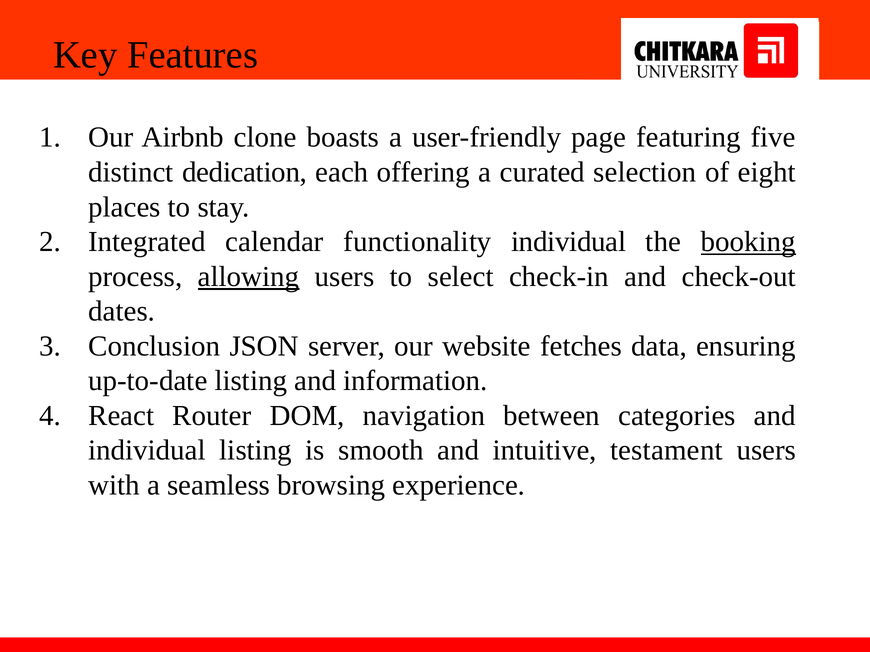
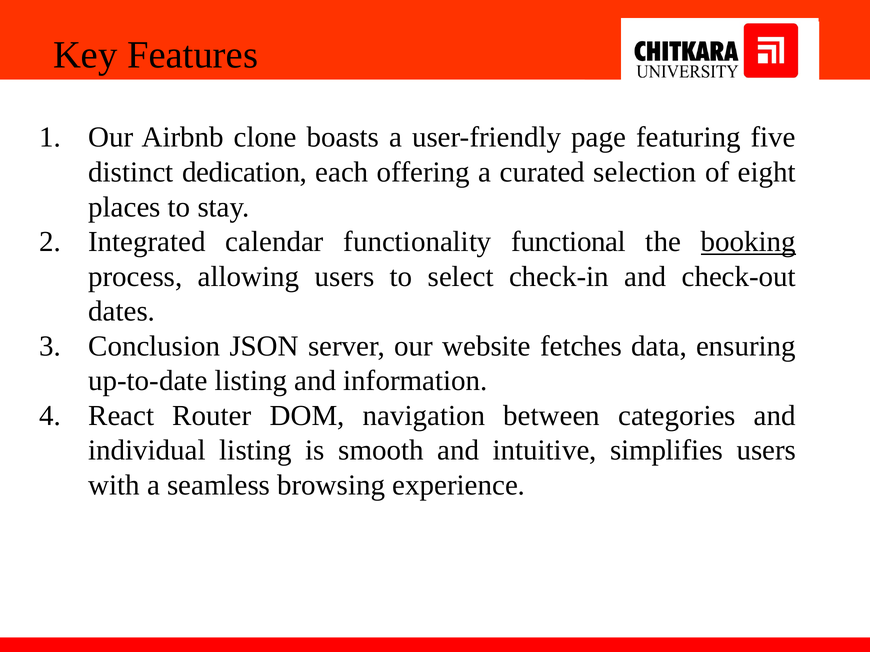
functionality individual: individual -> functional
allowing underline: present -> none
testament: testament -> simplifies
